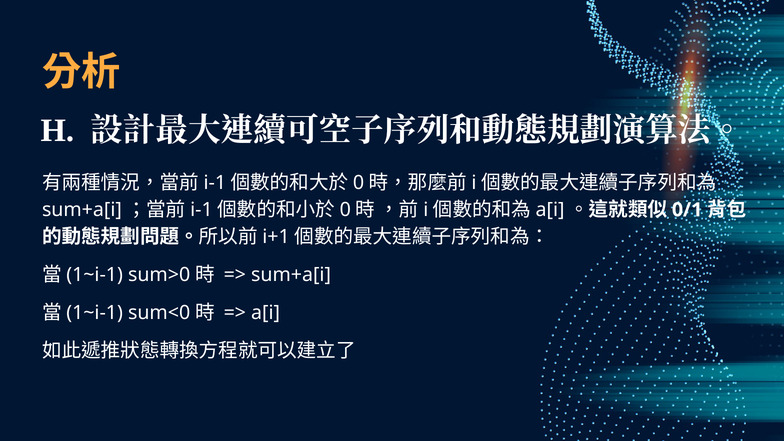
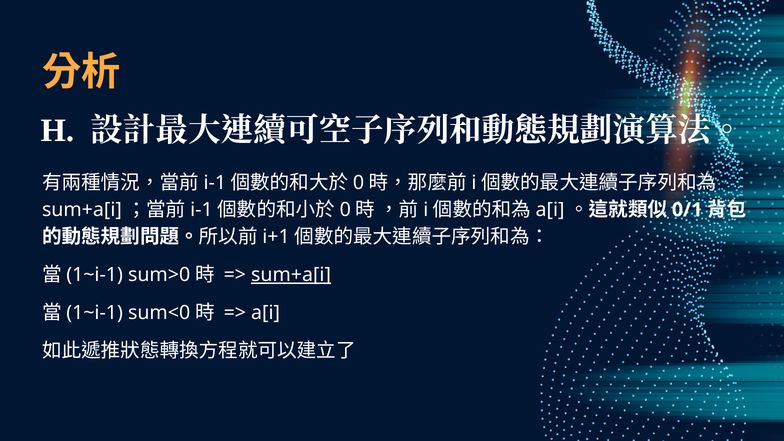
sum+a[i underline: none -> present
